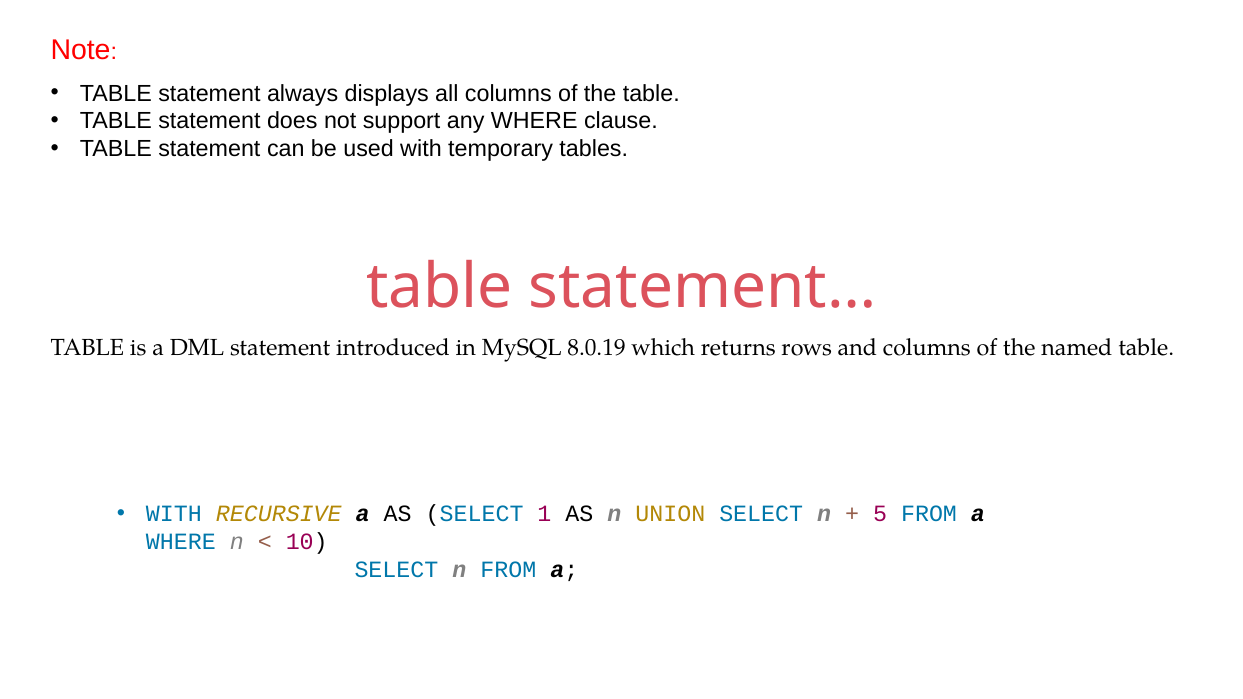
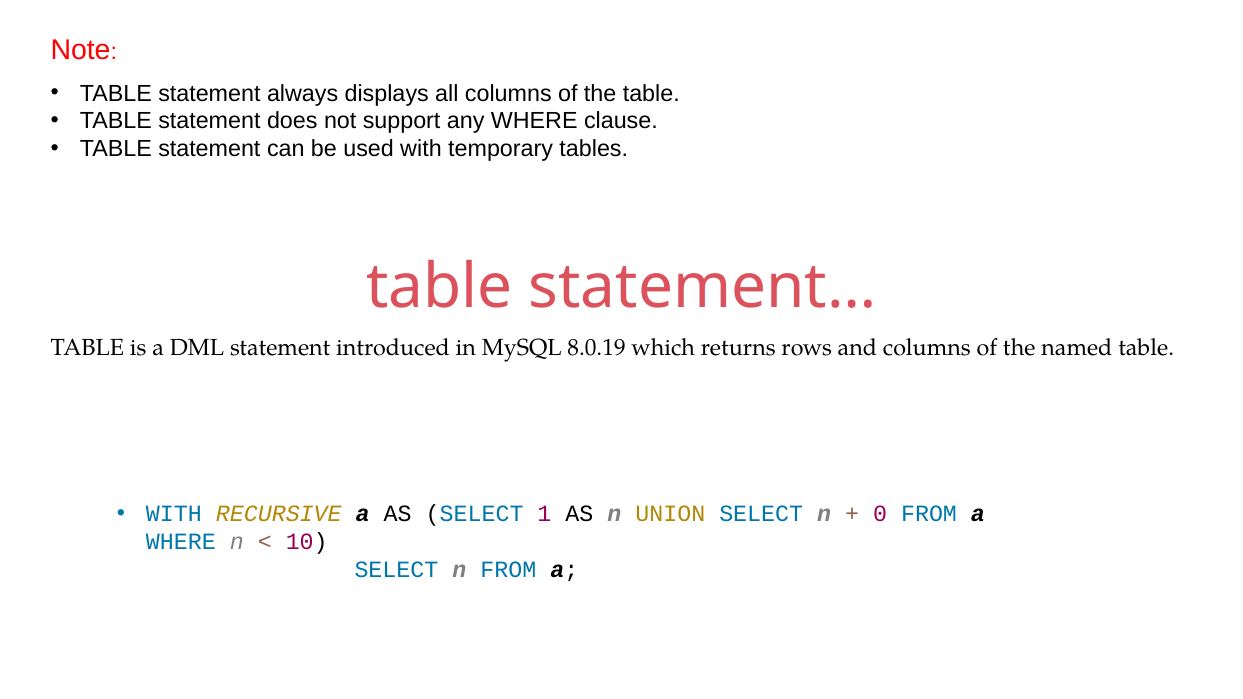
5: 5 -> 0
